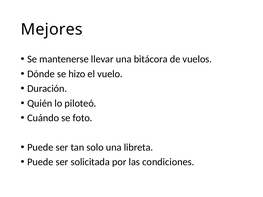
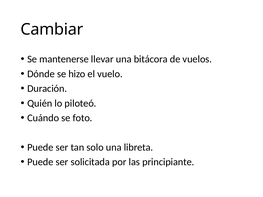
Mejores: Mejores -> Cambiar
condiciones: condiciones -> principiante
